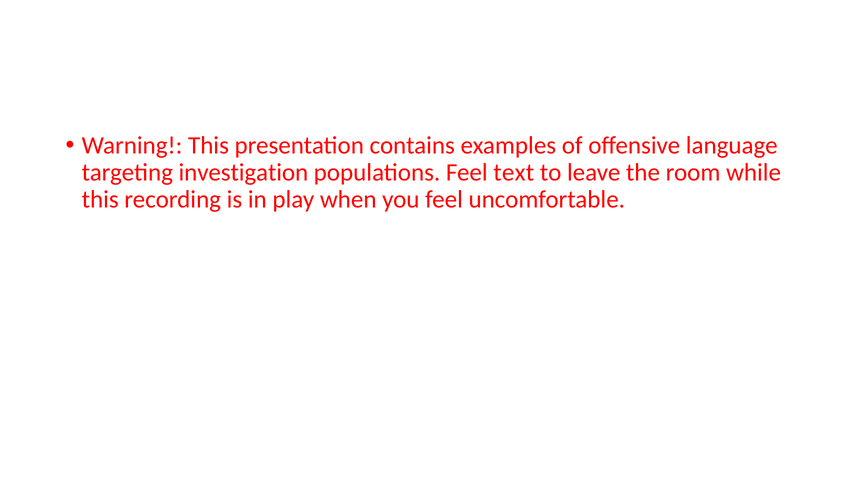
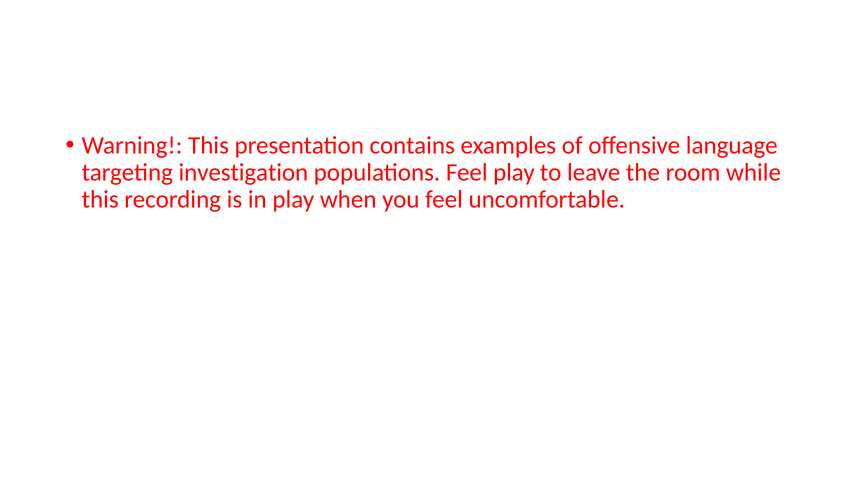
Feel text: text -> play
